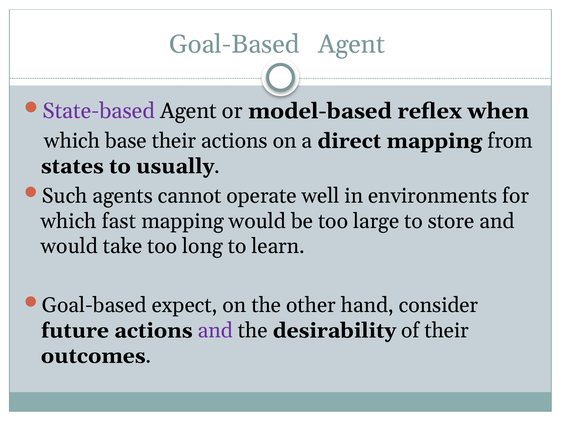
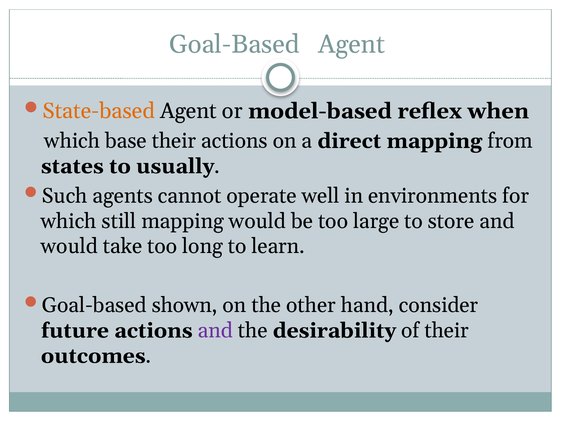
State-based colour: purple -> orange
fast: fast -> still
expect: expect -> shown
